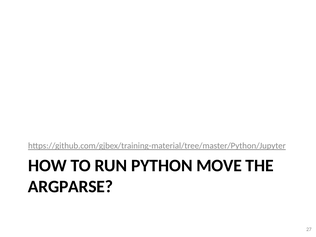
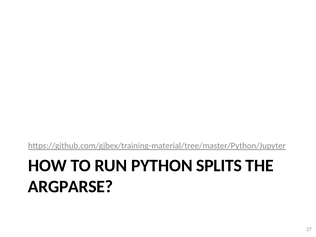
MOVE: MOVE -> SPLITS
